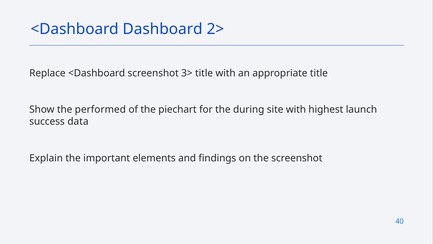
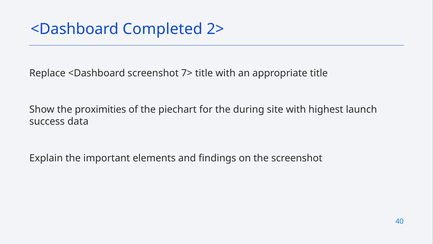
Dashboard: Dashboard -> Completed
3>: 3> -> 7>
performed: performed -> proximities
